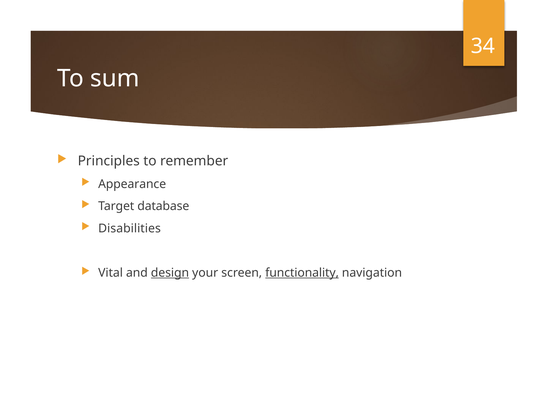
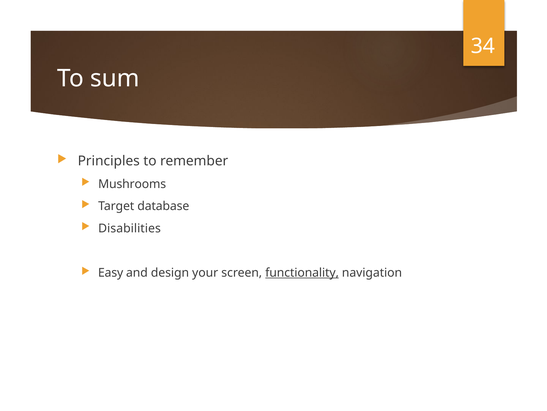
Appearance: Appearance -> Mushrooms
Vital: Vital -> Easy
design underline: present -> none
